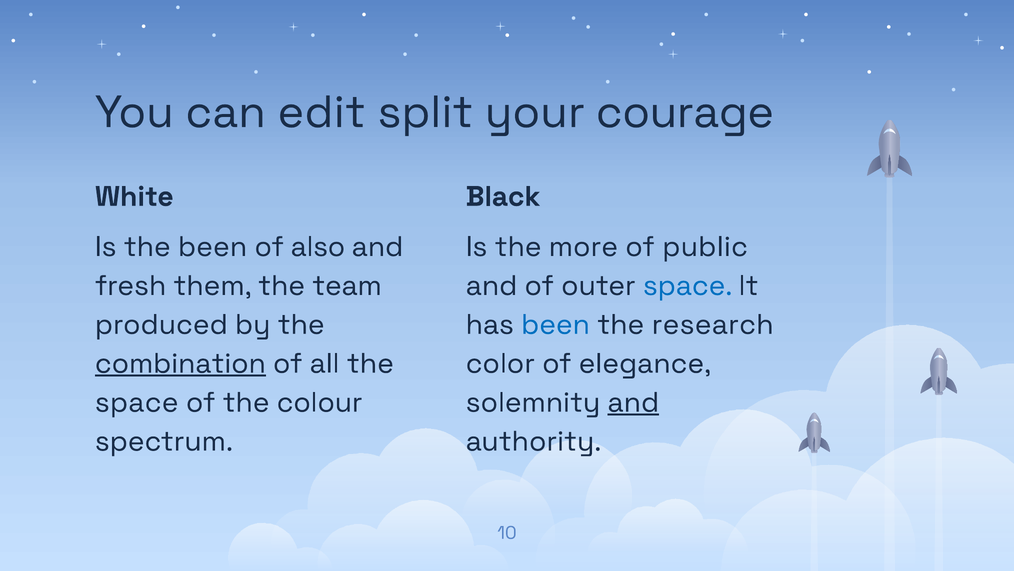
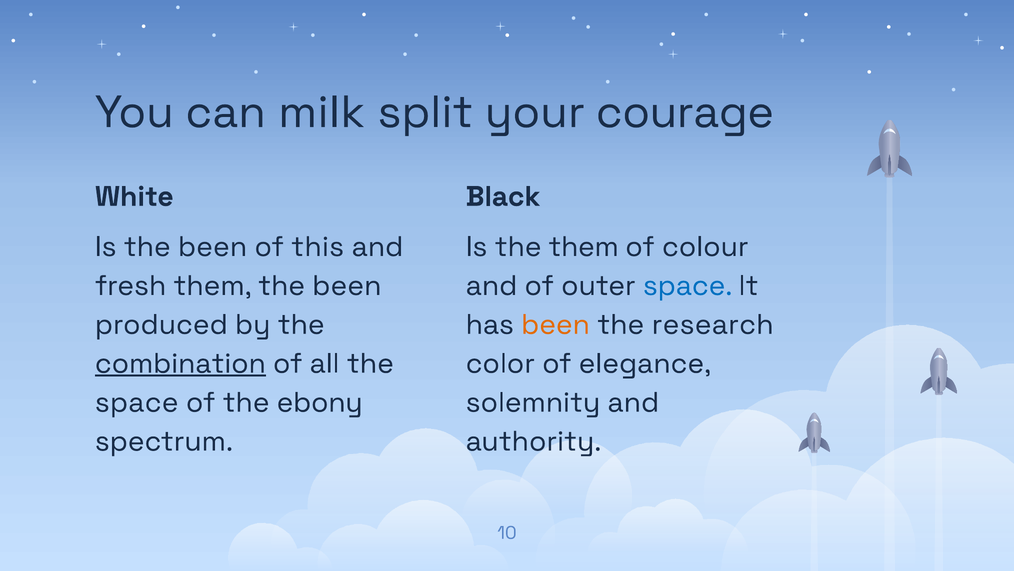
edit: edit -> milk
also: also -> this
the more: more -> them
public: public -> colour
team at (347, 285): team -> been
been at (556, 324) colour: blue -> orange
colour: colour -> ebony
and at (633, 402) underline: present -> none
